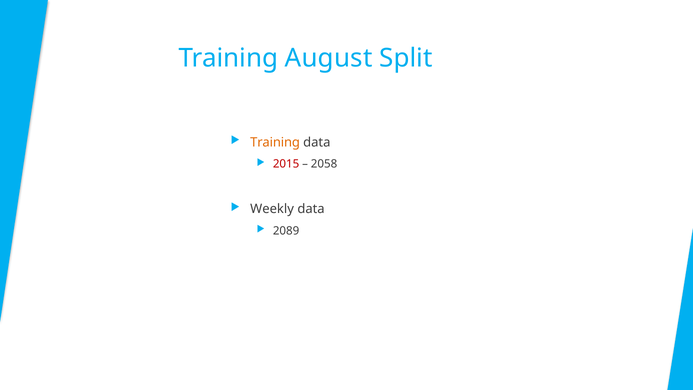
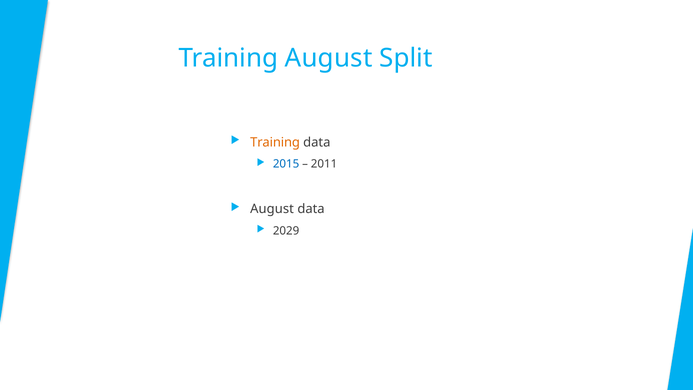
2015 colour: red -> blue
2058: 2058 -> 2011
Weekly at (272, 209): Weekly -> August
2089: 2089 -> 2029
